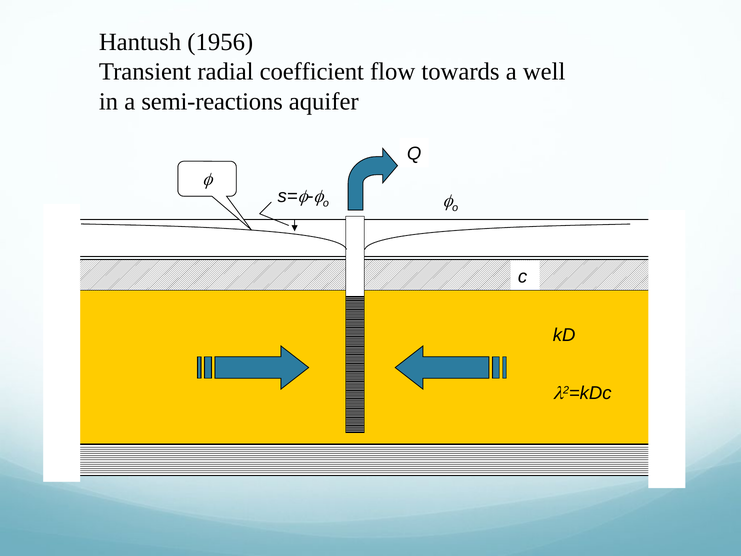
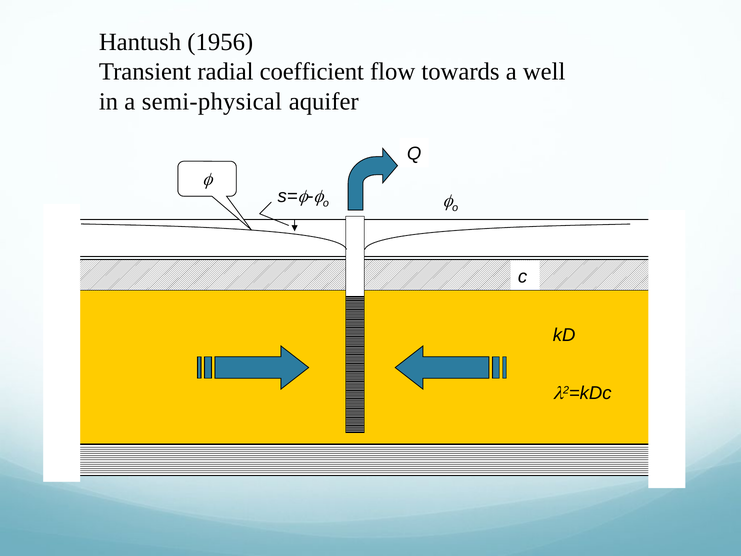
semi-reactions: semi-reactions -> semi-physical
